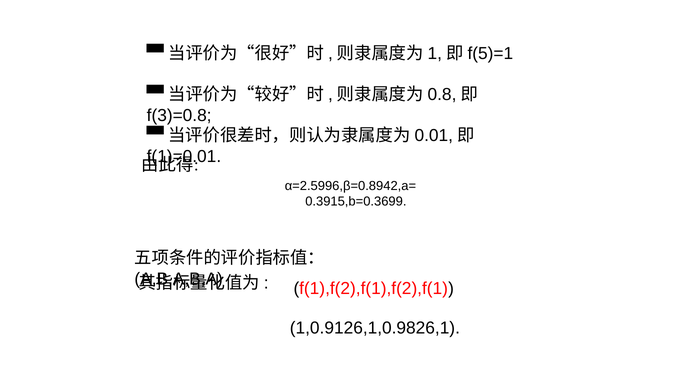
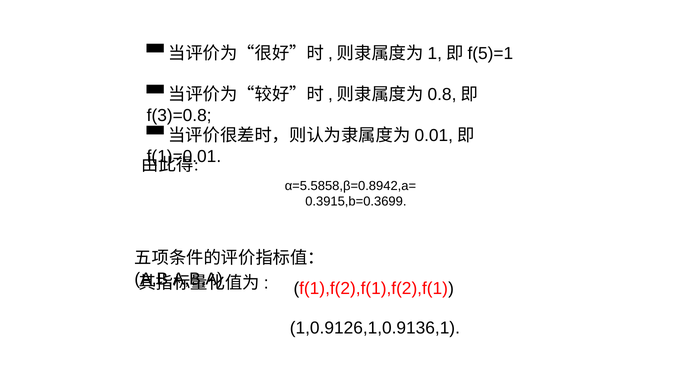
α=2.5996,β=0.8942,a=: α=2.5996,β=0.8942,a= -> α=5.5858,β=0.8942,a=
1,0.9126,1,0.9826,1: 1,0.9126,1,0.9826,1 -> 1,0.9126,1,0.9136,1
